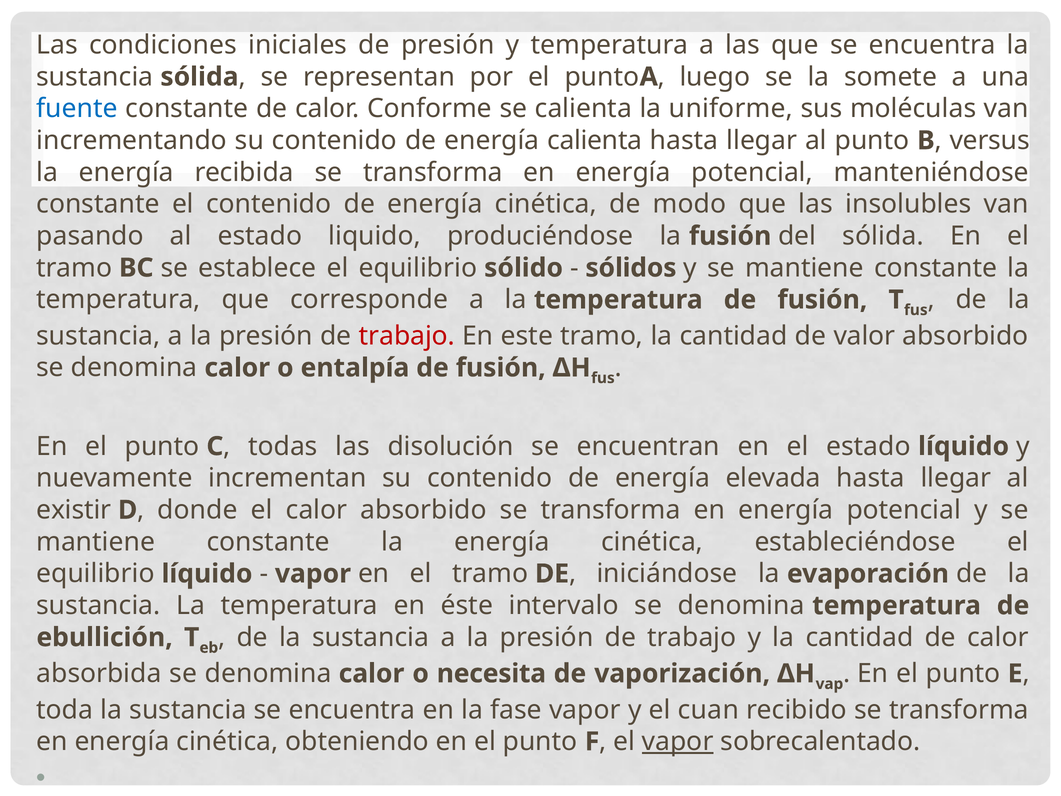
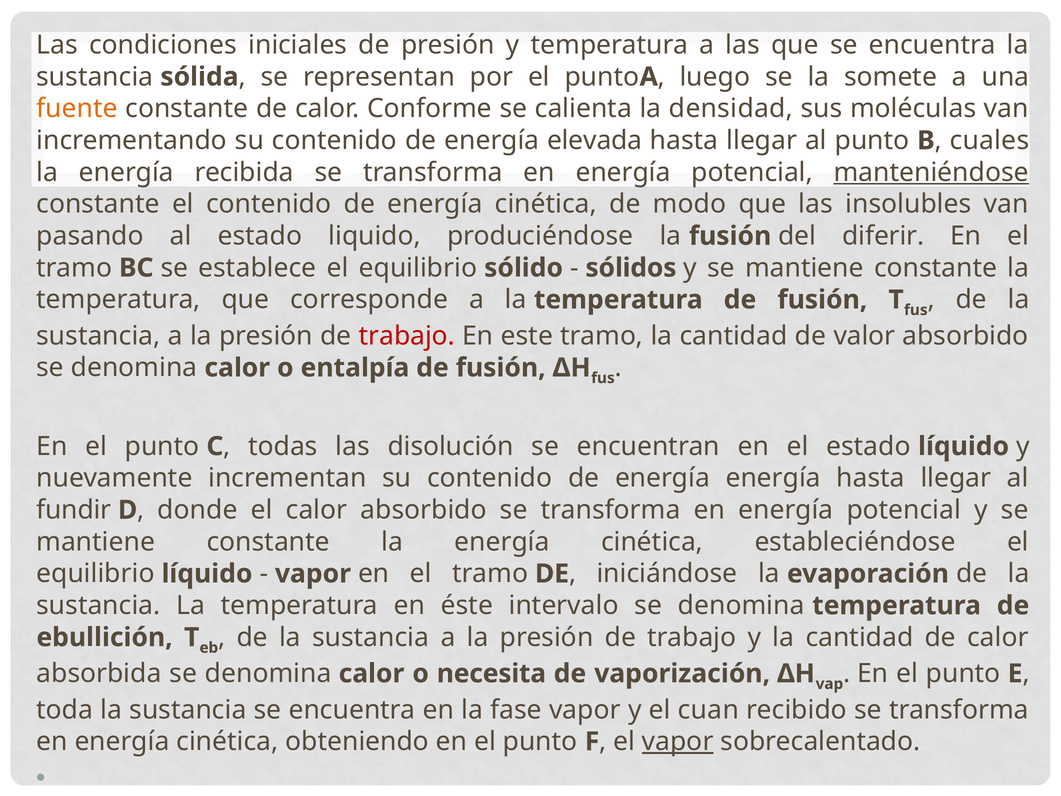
fuente colour: blue -> orange
uniforme: uniforme -> densidad
energía calienta: calienta -> elevada
versus: versus -> cuales
manteniéndose underline: none -> present
del sólida: sólida -> diferir
energía elevada: elevada -> energía
existir: existir -> fundir
